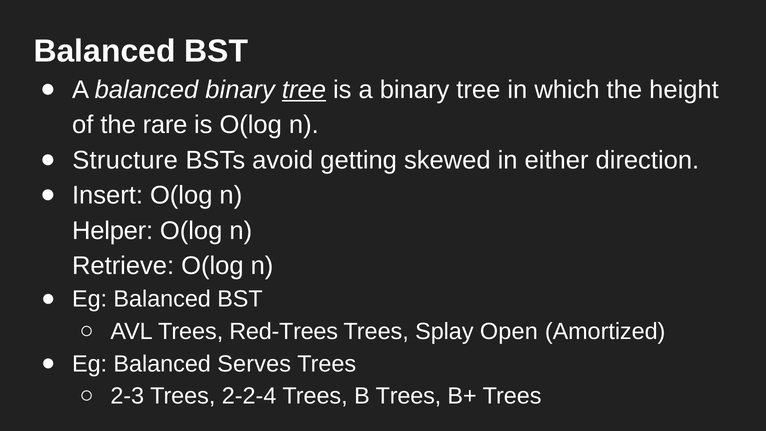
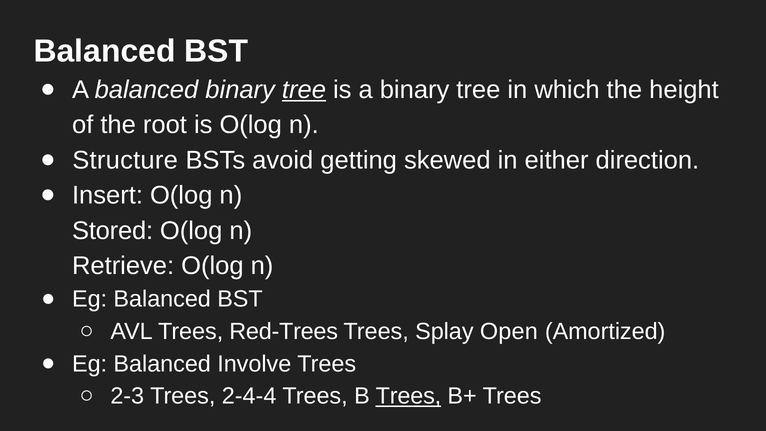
rare: rare -> root
Helper: Helper -> Stored
Serves: Serves -> Involve
2-2-4: 2-2-4 -> 2-4-4
Trees at (408, 396) underline: none -> present
